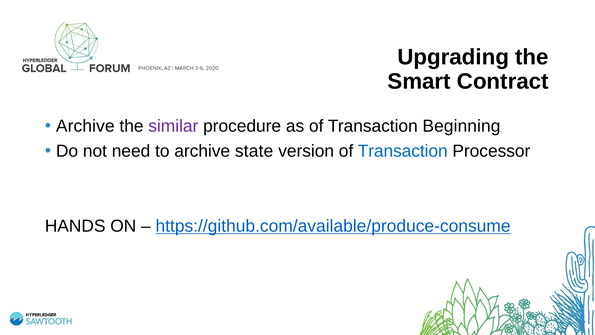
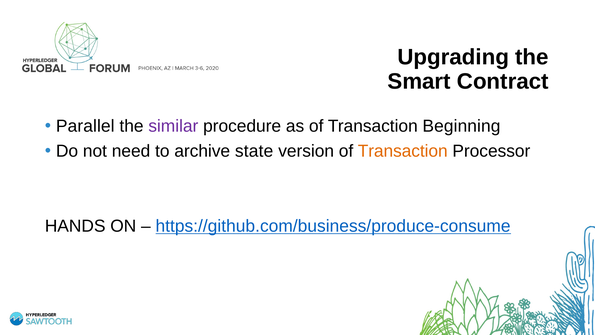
Archive at (85, 126): Archive -> Parallel
Transaction at (403, 151) colour: blue -> orange
https://github.com/available/produce-consume: https://github.com/available/produce-consume -> https://github.com/business/produce-consume
